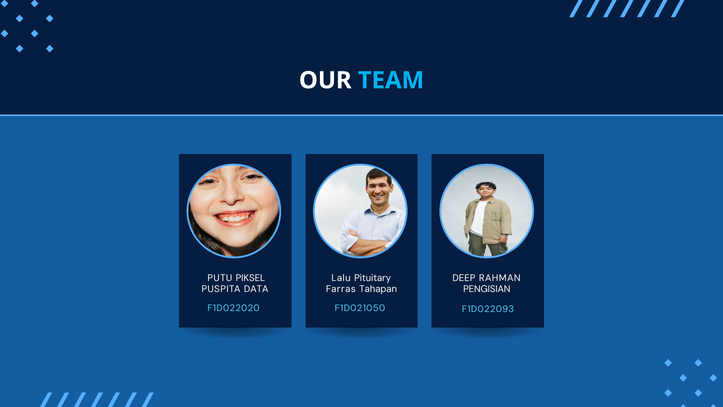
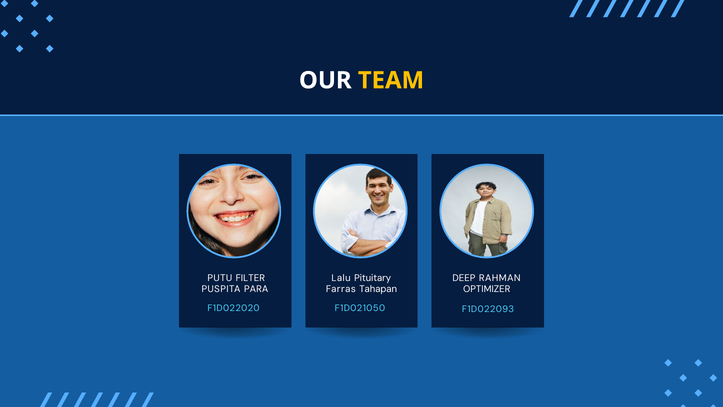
TEAM colour: light blue -> yellow
PIKSEL: PIKSEL -> FILTER
DATA: DATA -> PARA
PENGISIAN: PENGISIAN -> OPTIMIZER
